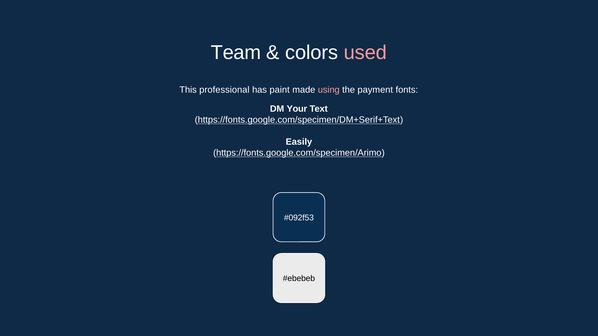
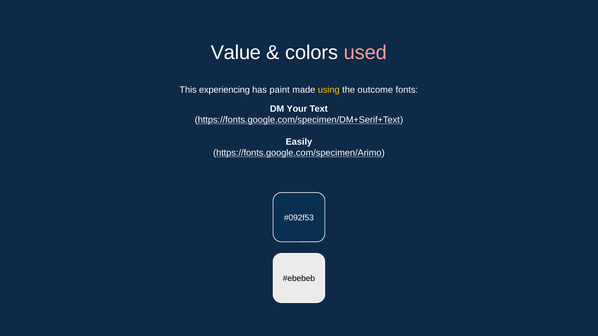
Team: Team -> Value
professional: professional -> experiencing
using colour: pink -> yellow
payment: payment -> outcome
